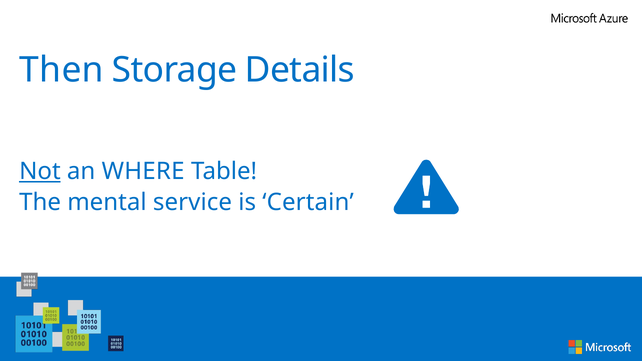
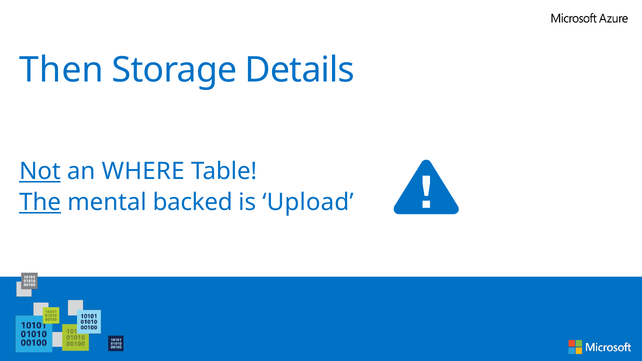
The underline: none -> present
service: service -> backed
Certain: Certain -> Upload
